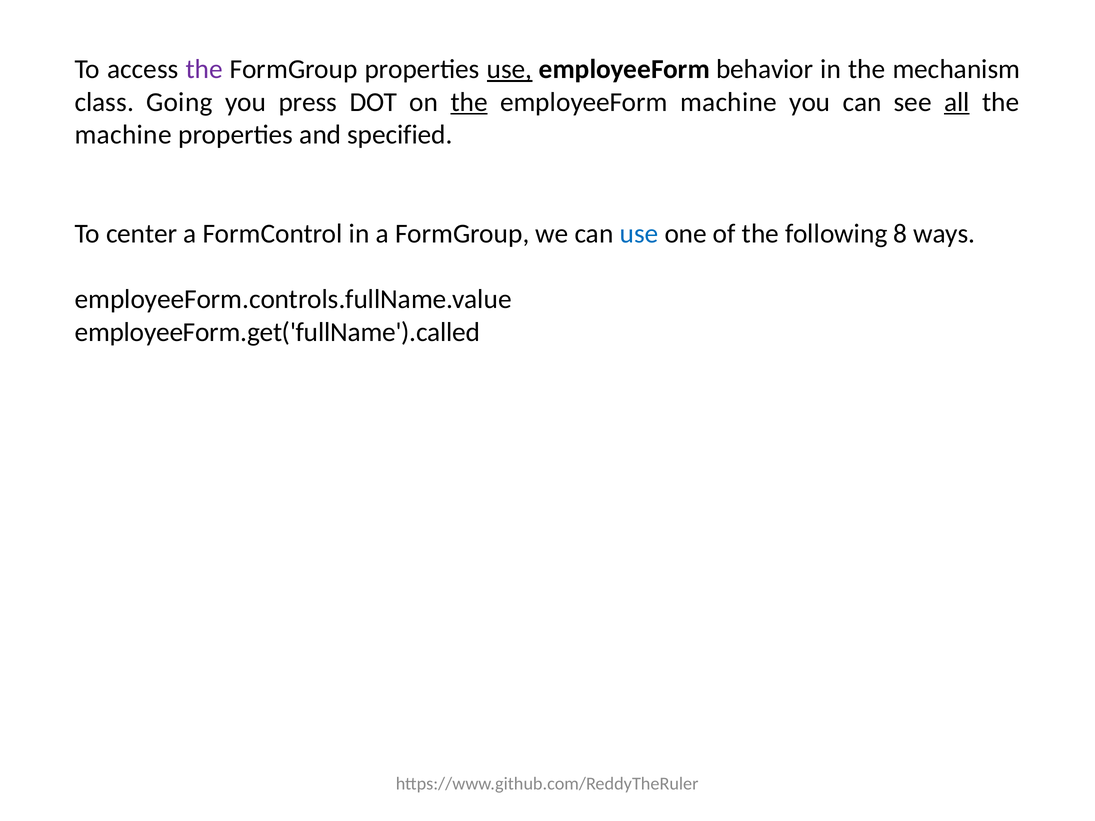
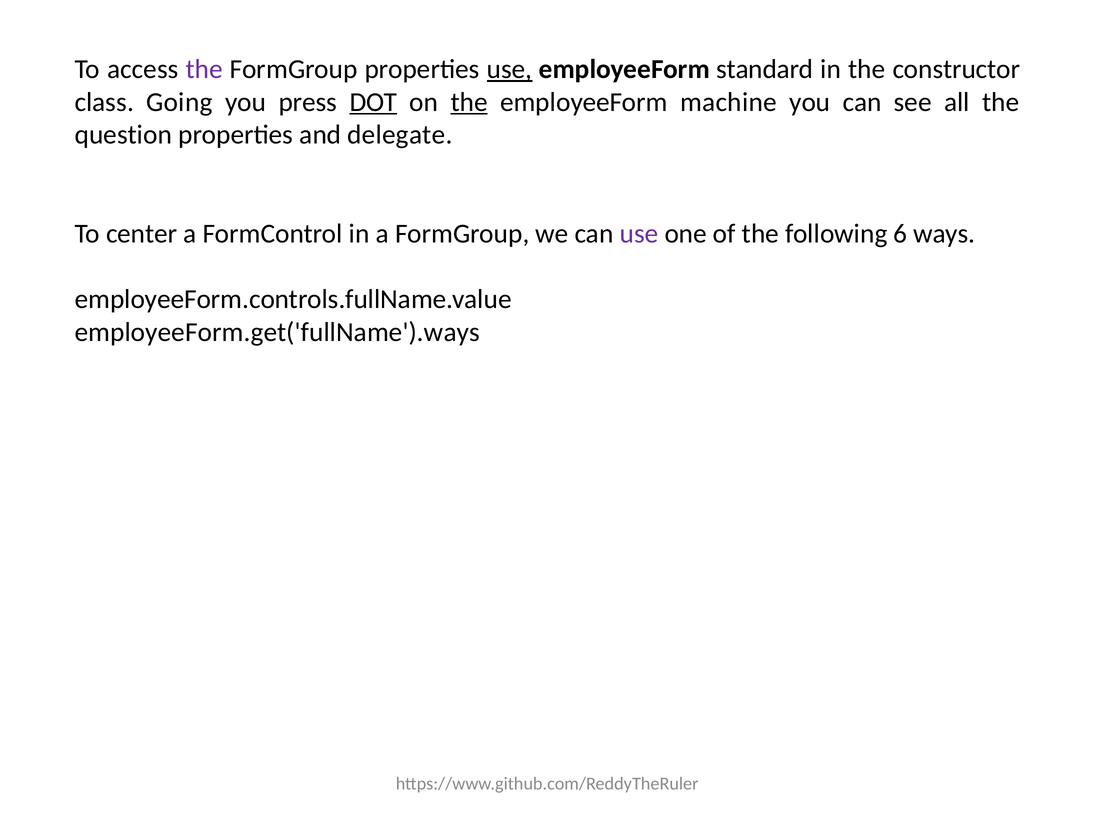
behavior: behavior -> standard
mechanism: mechanism -> constructor
DOT underline: none -> present
all underline: present -> none
machine at (123, 135): machine -> question
specified: specified -> delegate
use at (639, 234) colour: blue -> purple
8: 8 -> 6
employeeForm.get('fullName').called: employeeForm.get('fullName').called -> employeeForm.get('fullName').ways
